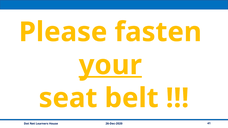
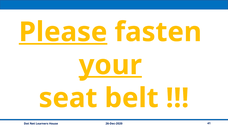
Please underline: none -> present
